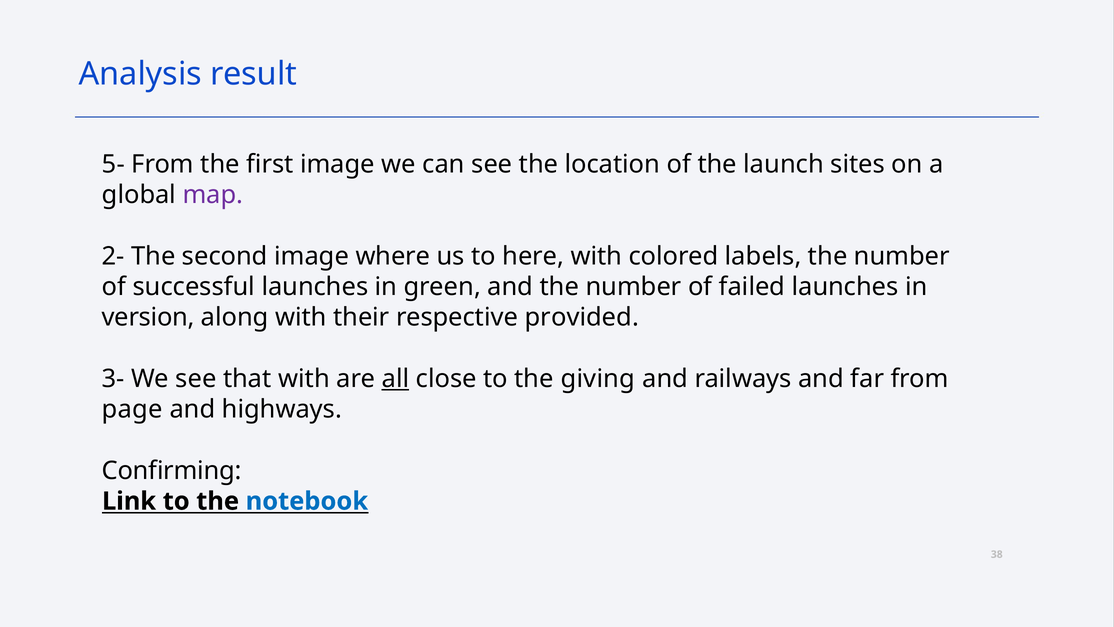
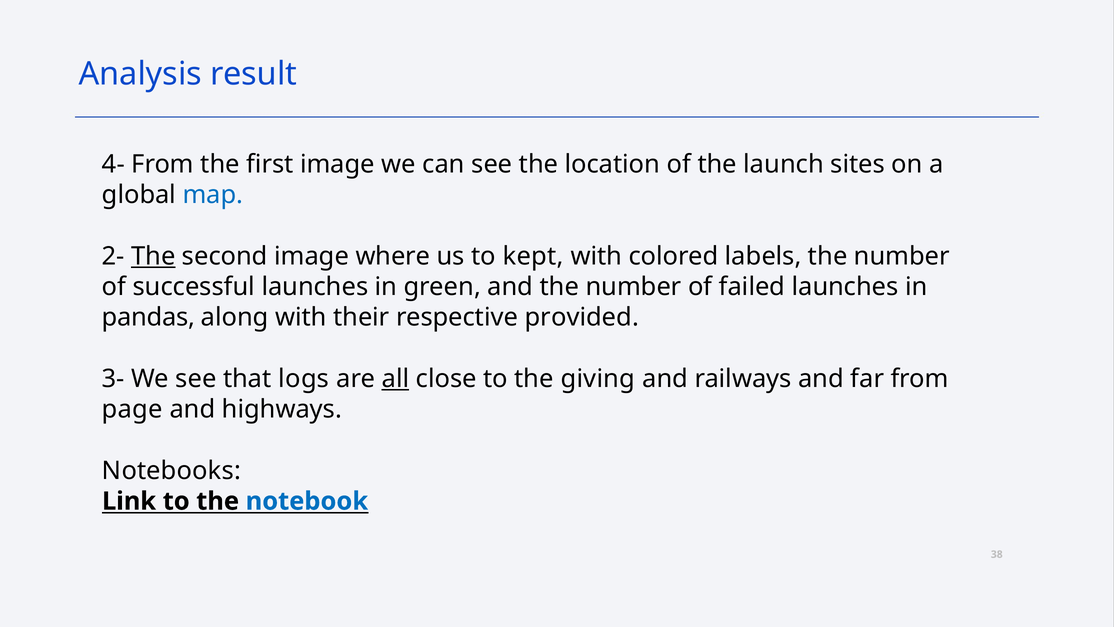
5-: 5- -> 4-
map colour: purple -> blue
The at (153, 256) underline: none -> present
here: here -> kept
version: version -> pandas
that with: with -> logs
Confirming: Confirming -> Notebooks
